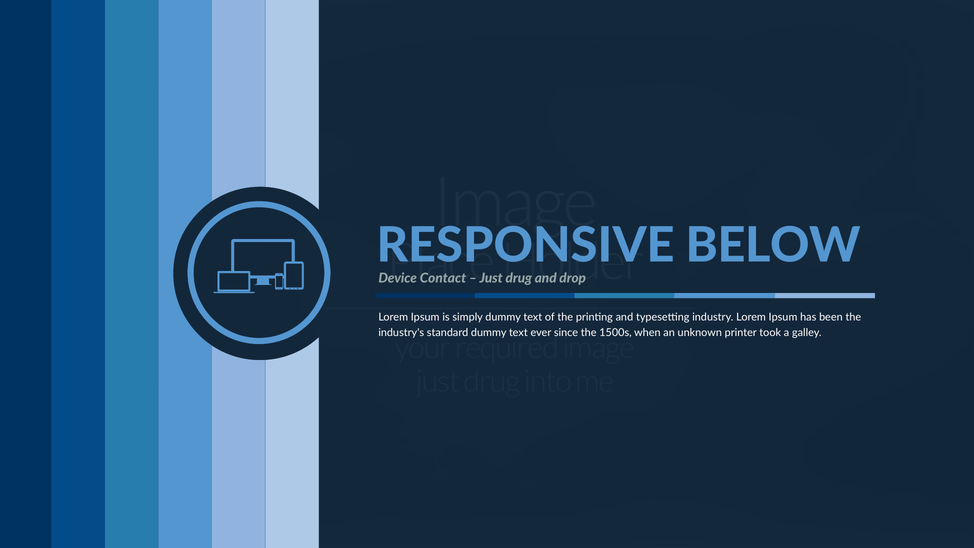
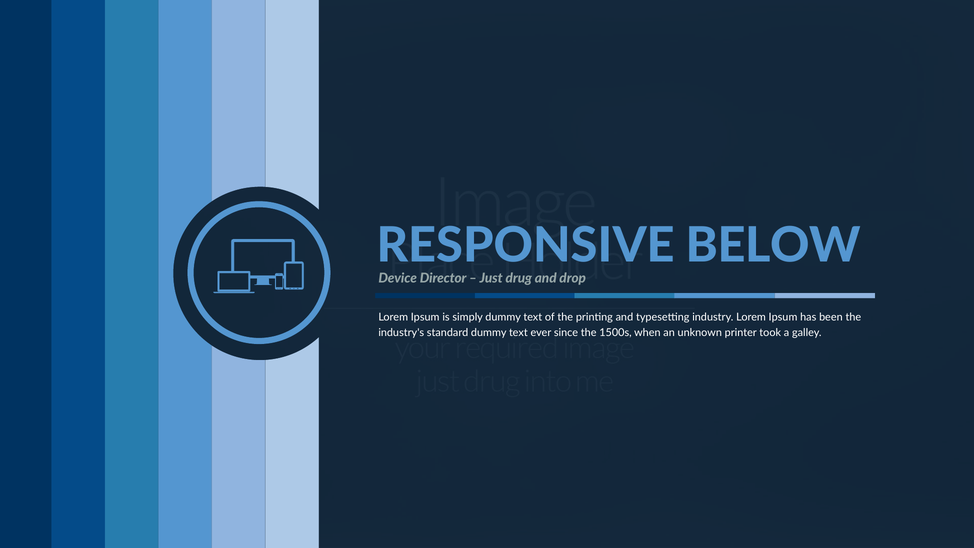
Contact: Contact -> Director
